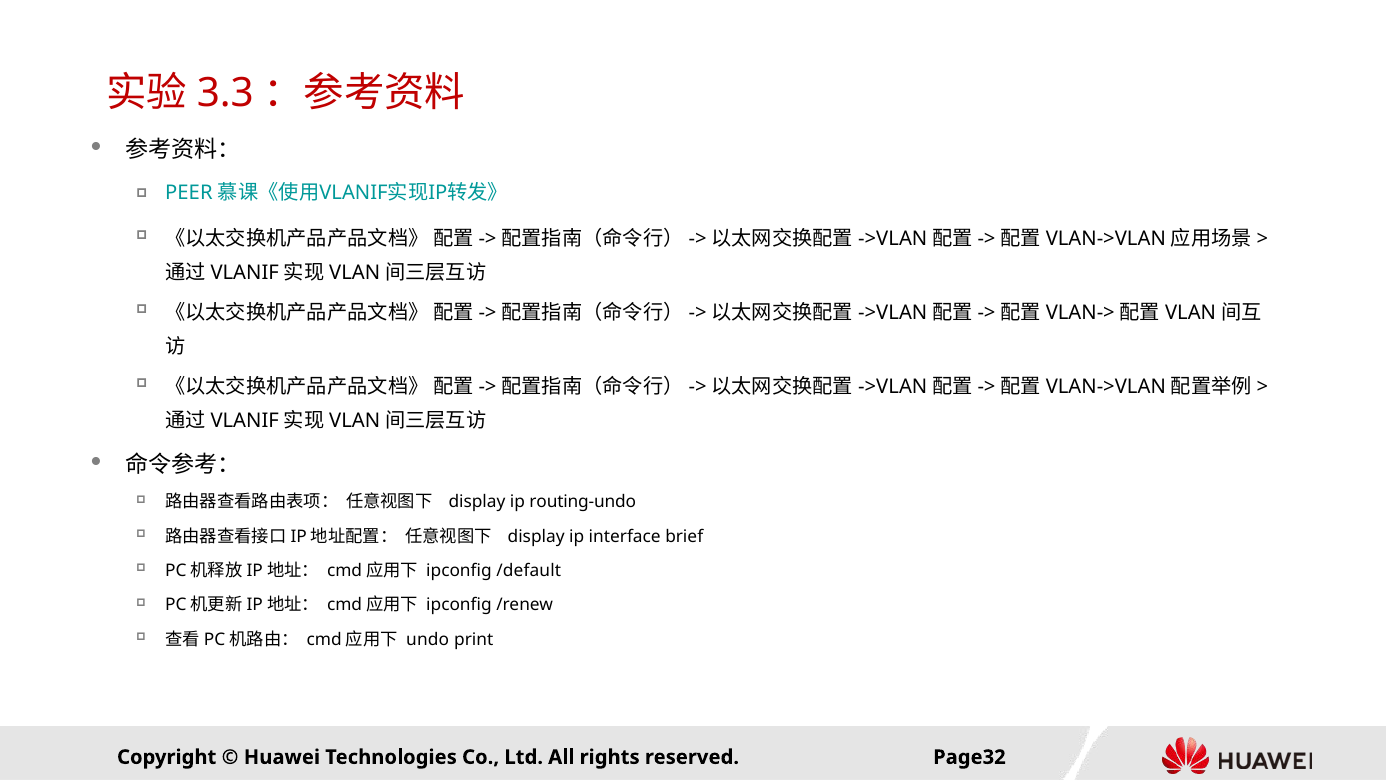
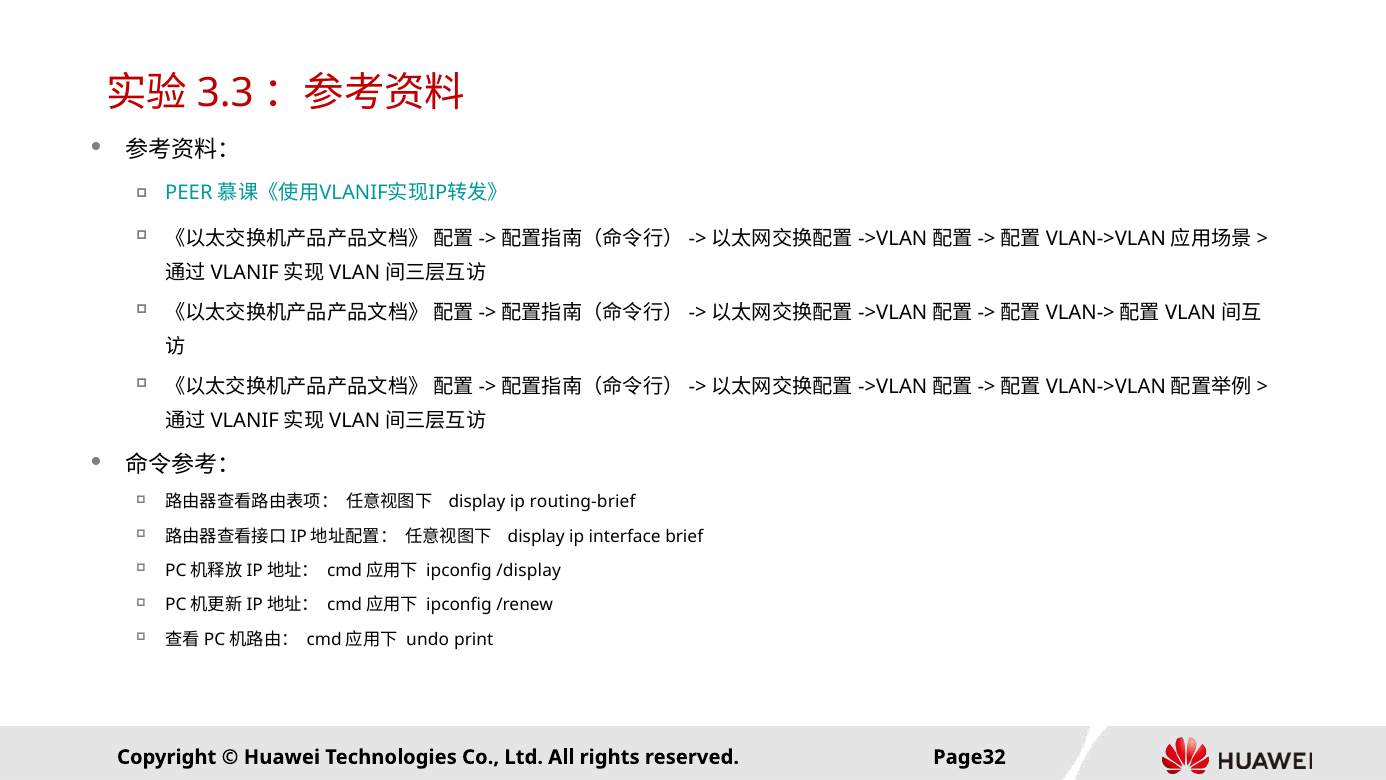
routing-undo: routing-undo -> routing-brief
/default: /default -> /display
